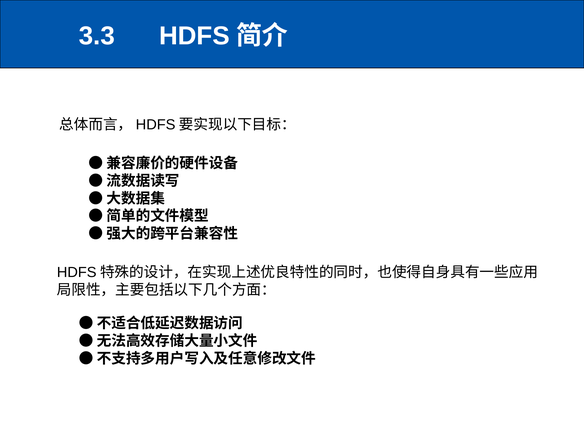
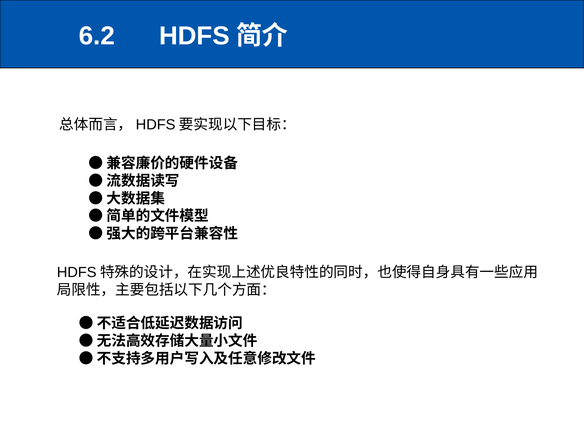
3.3: 3.3 -> 6.2
